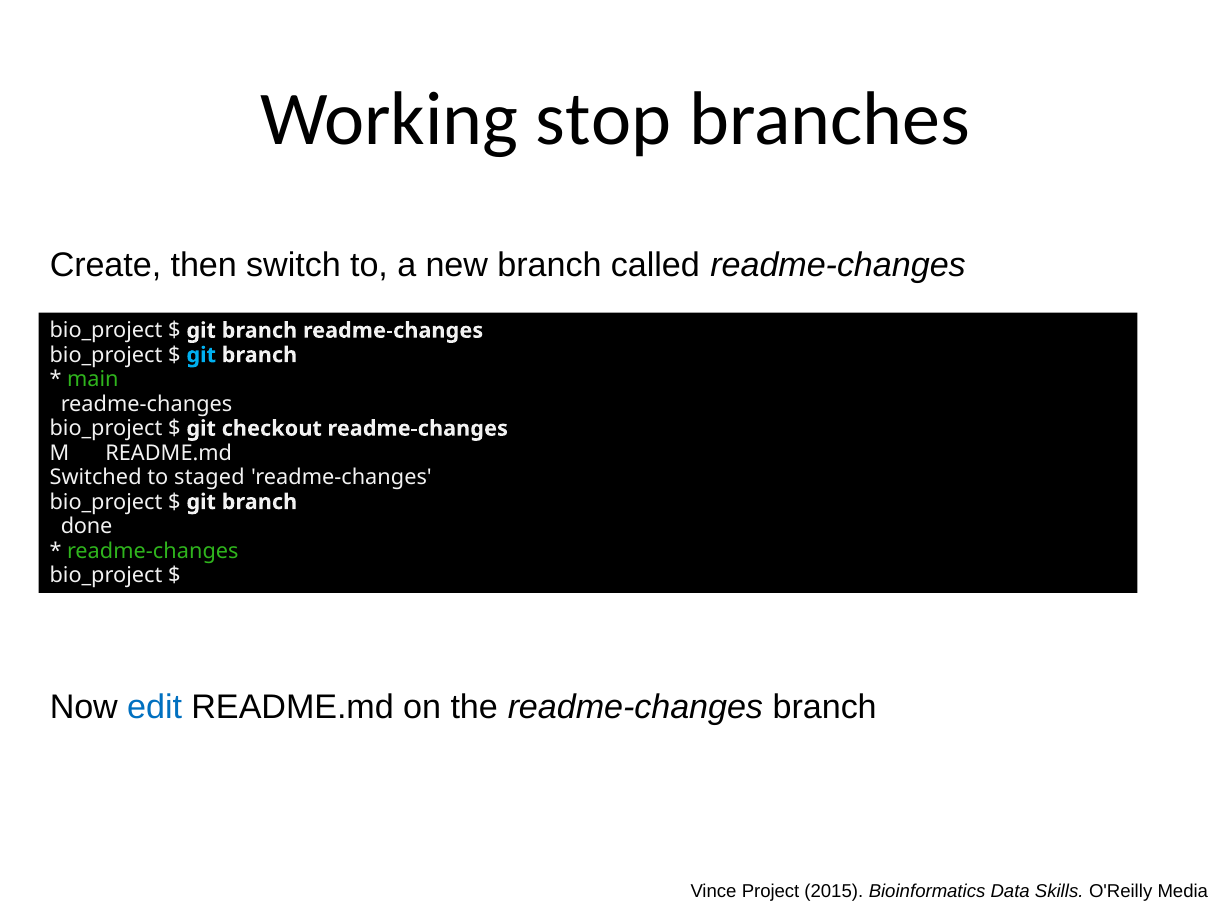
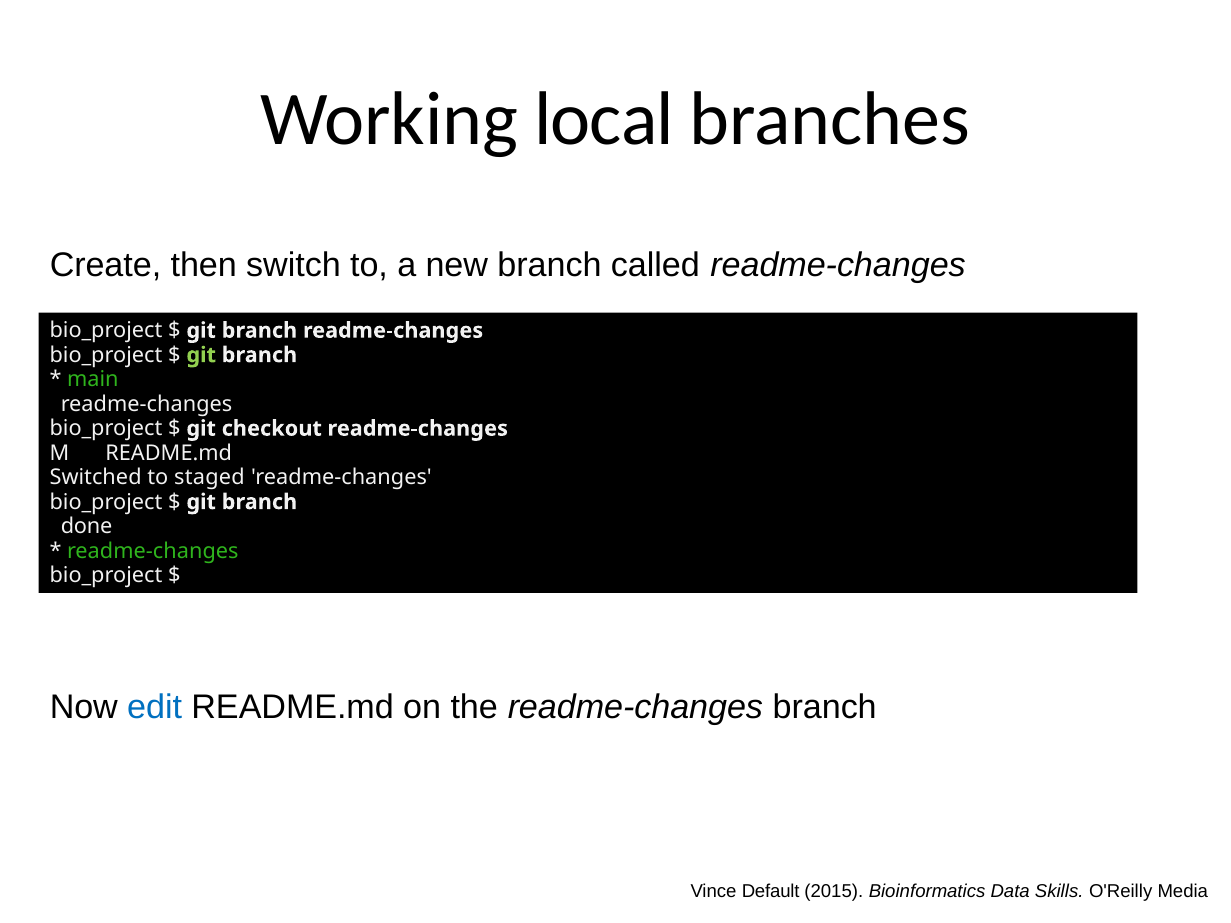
stop: stop -> local
git at (201, 355) colour: light blue -> light green
Project: Project -> Default
